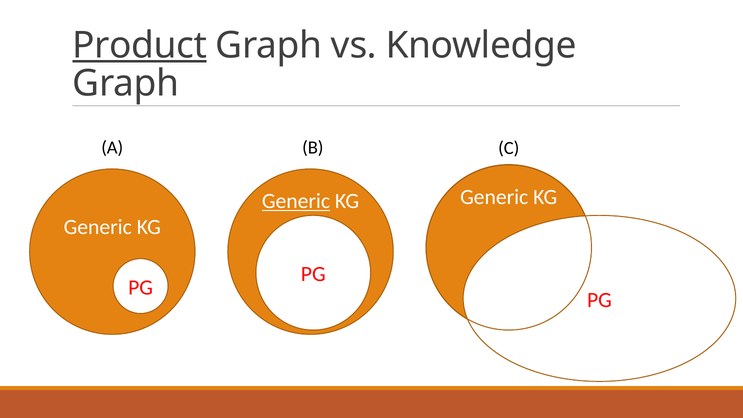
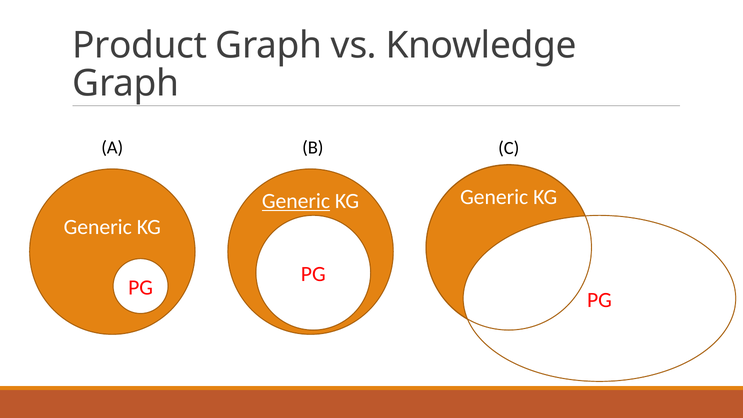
Product underline: present -> none
